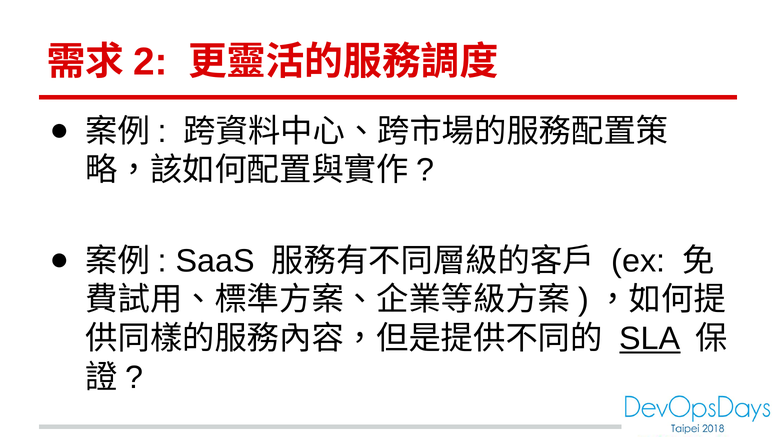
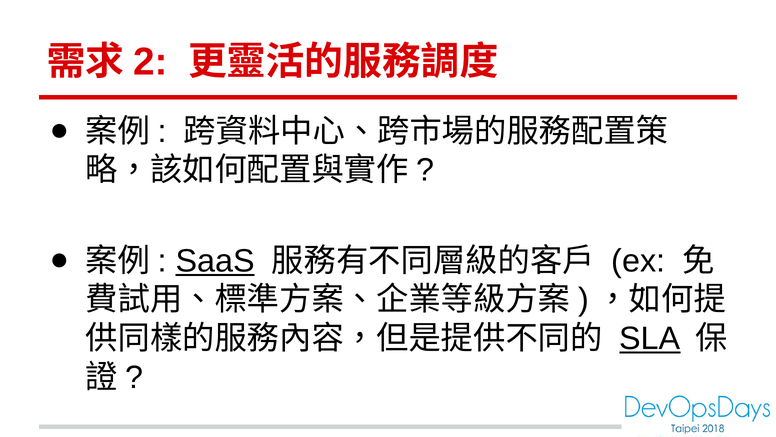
SaaS underline: none -> present
